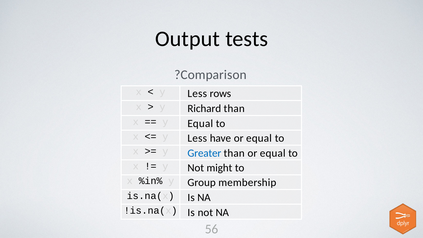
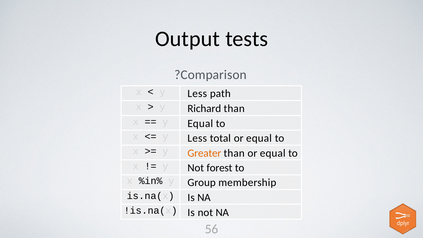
rows: rows -> path
have: have -> total
Greater colour: blue -> orange
might: might -> forest
